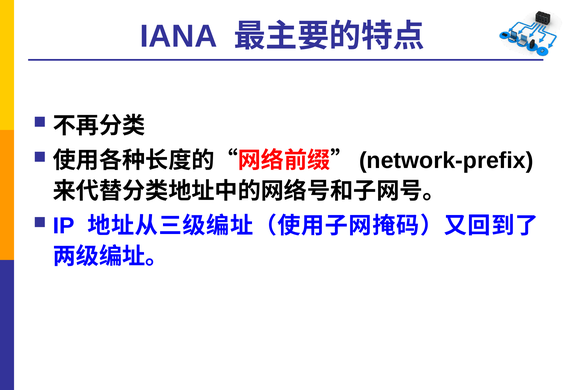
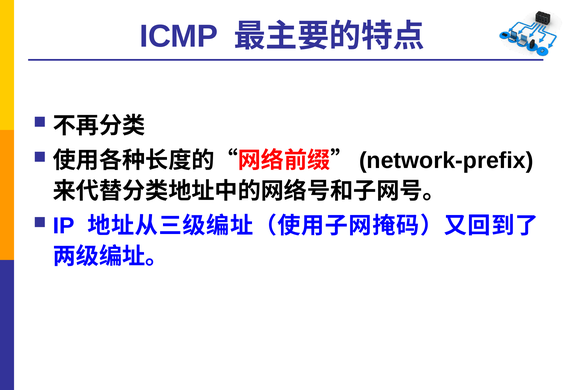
IANA: IANA -> ICMP
